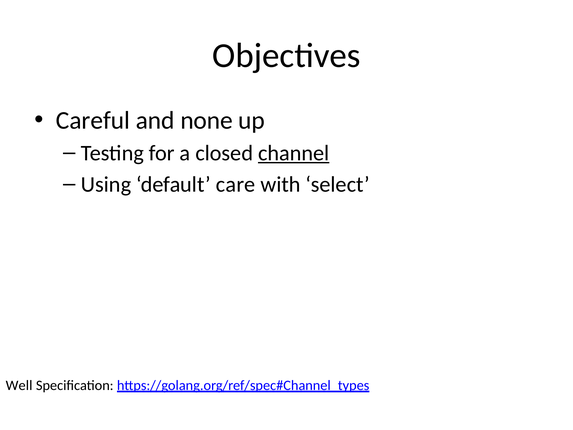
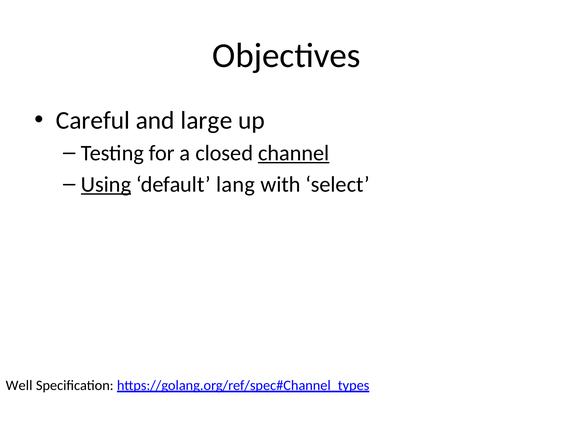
none: none -> large
Using underline: none -> present
care: care -> lang
